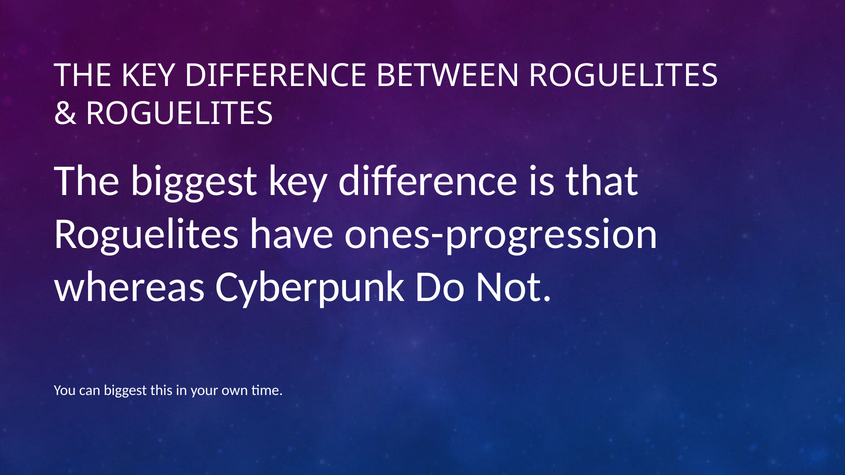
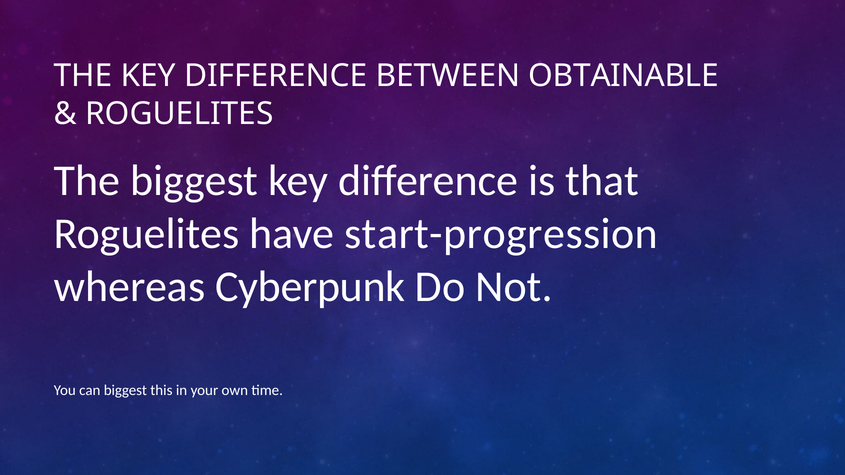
BETWEEN ROGUELITES: ROGUELITES -> OBTAINABLE
ones-progression: ones-progression -> start-progression
